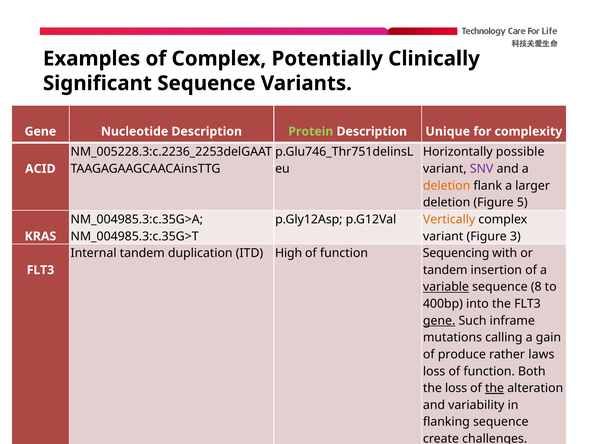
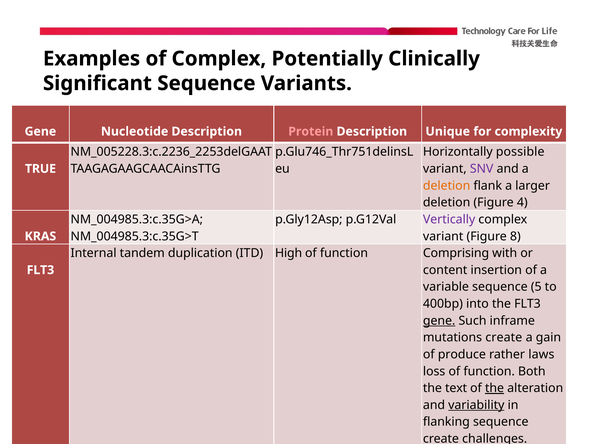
Protein colour: light green -> pink
ACID: ACID -> TRUE
5: 5 -> 4
Vertically colour: orange -> purple
3: 3 -> 8
Sequencing: Sequencing -> Comprising
tandem at (445, 270): tandem -> content
variable underline: present -> none
8: 8 -> 5
mutations calling: calling -> create
the loss: loss -> text
variability underline: none -> present
